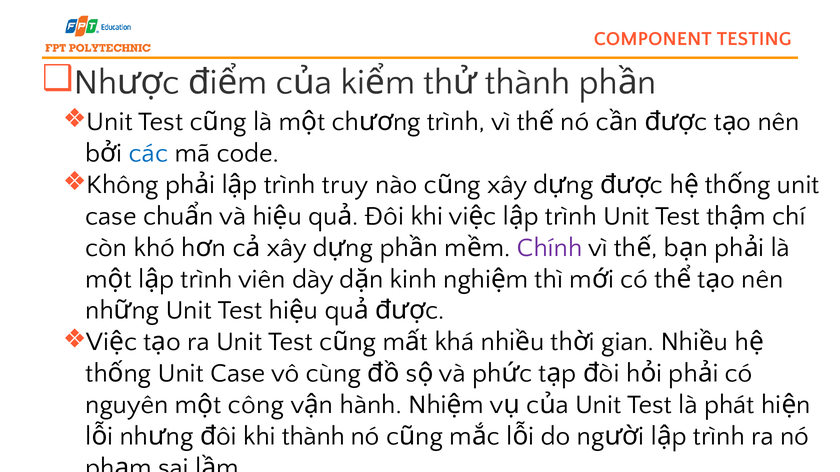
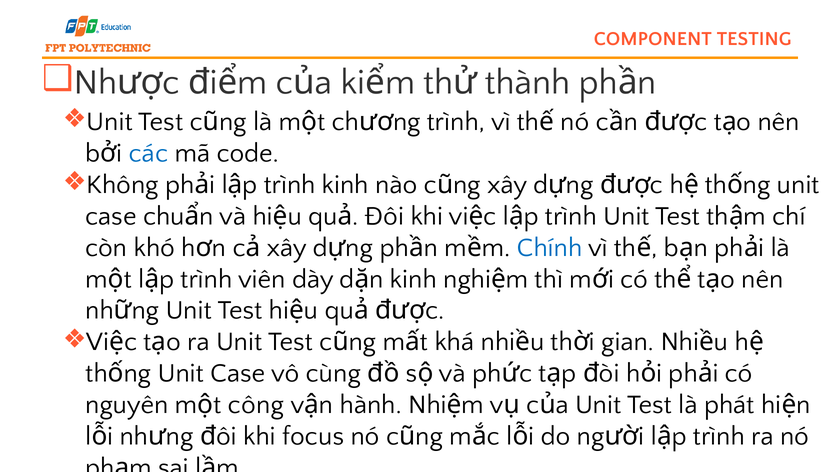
trình truy: truy -> kinh
Chính colour: purple -> blue
khi thành: thành -> focus
